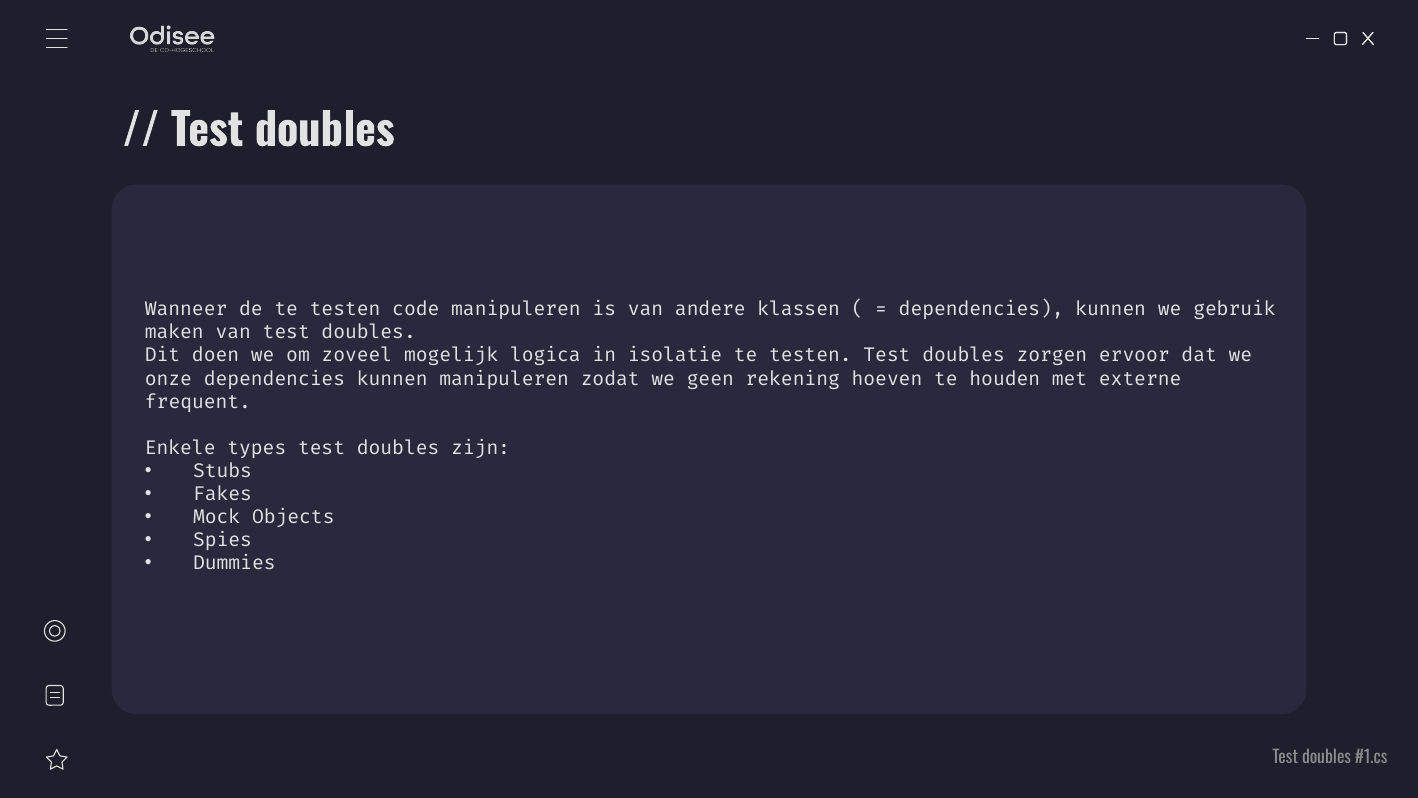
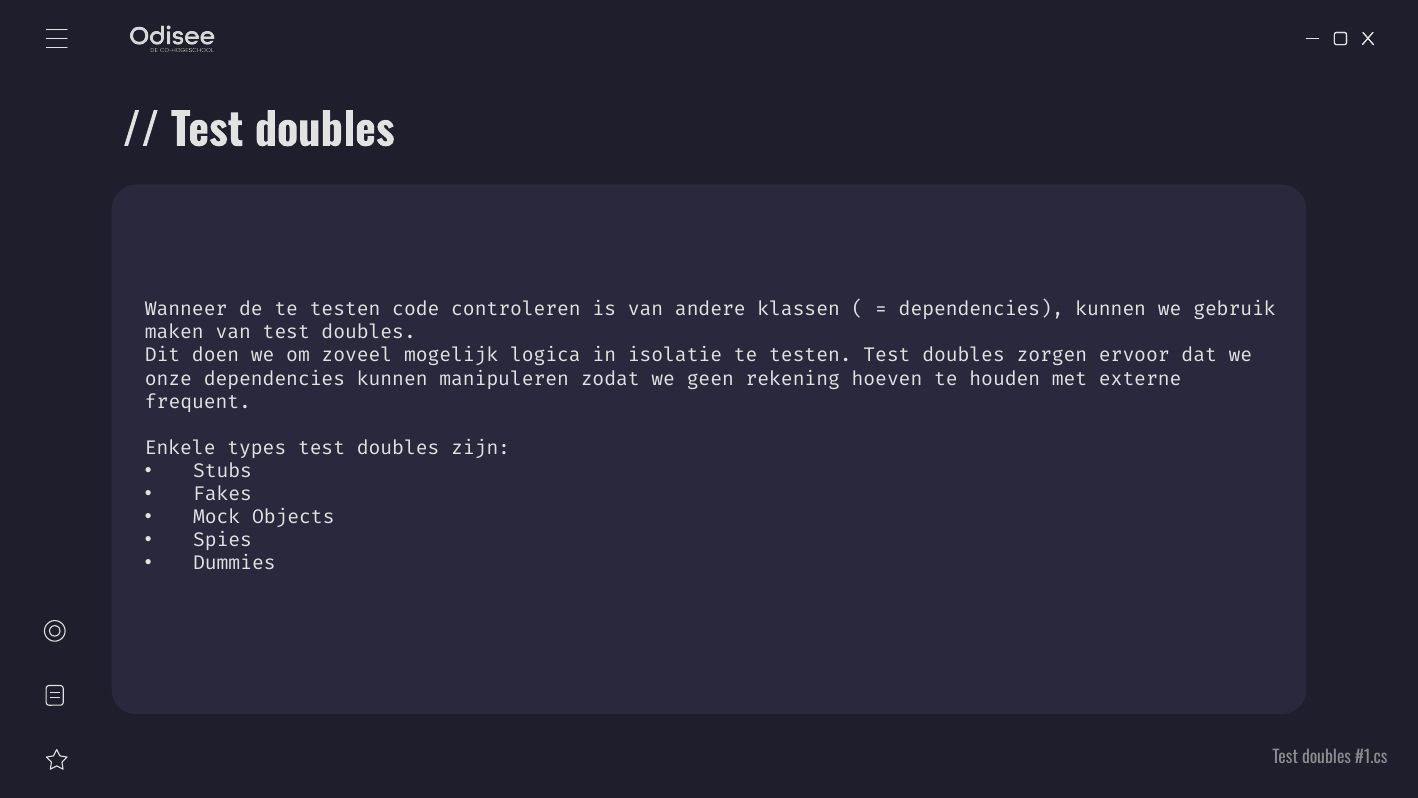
code manipuleren: manipuleren -> controleren
